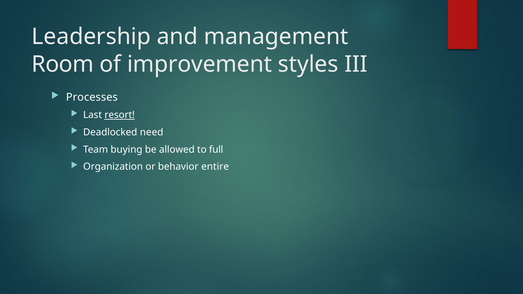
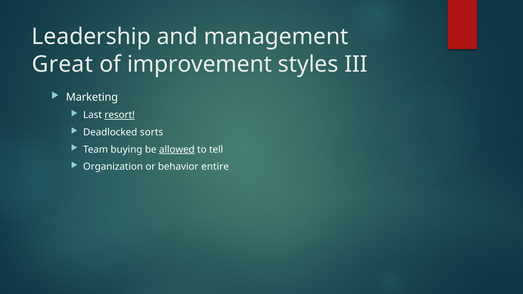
Room: Room -> Great
Processes: Processes -> Marketing
need: need -> sorts
allowed underline: none -> present
full: full -> tell
